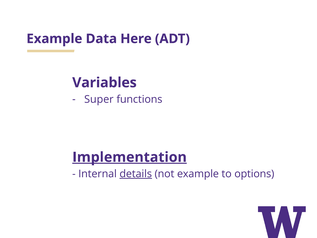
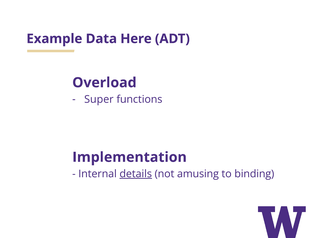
Variables: Variables -> Overload
Implementation underline: present -> none
not example: example -> amusing
options: options -> binding
